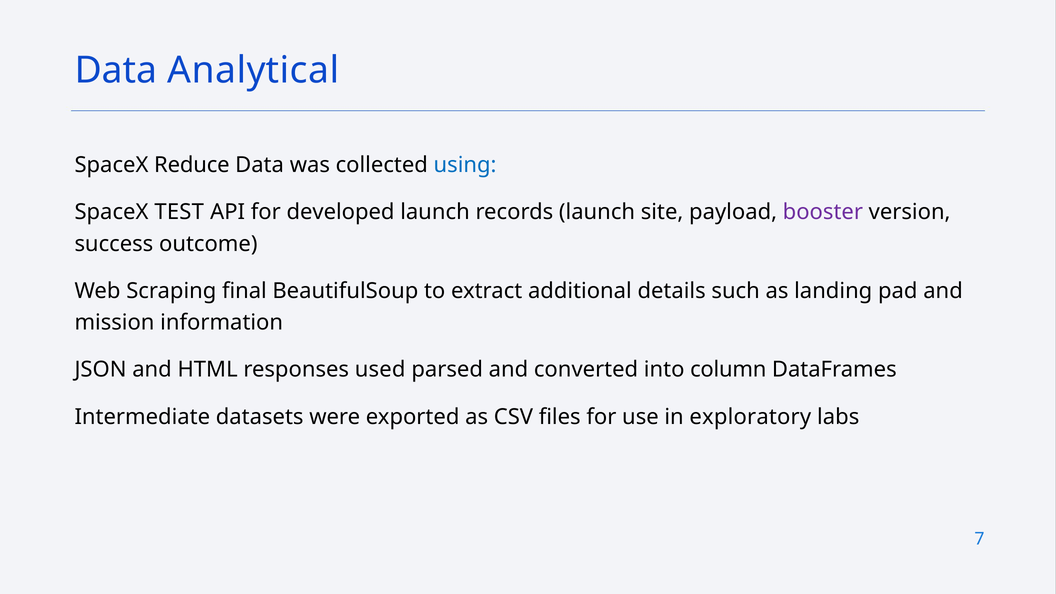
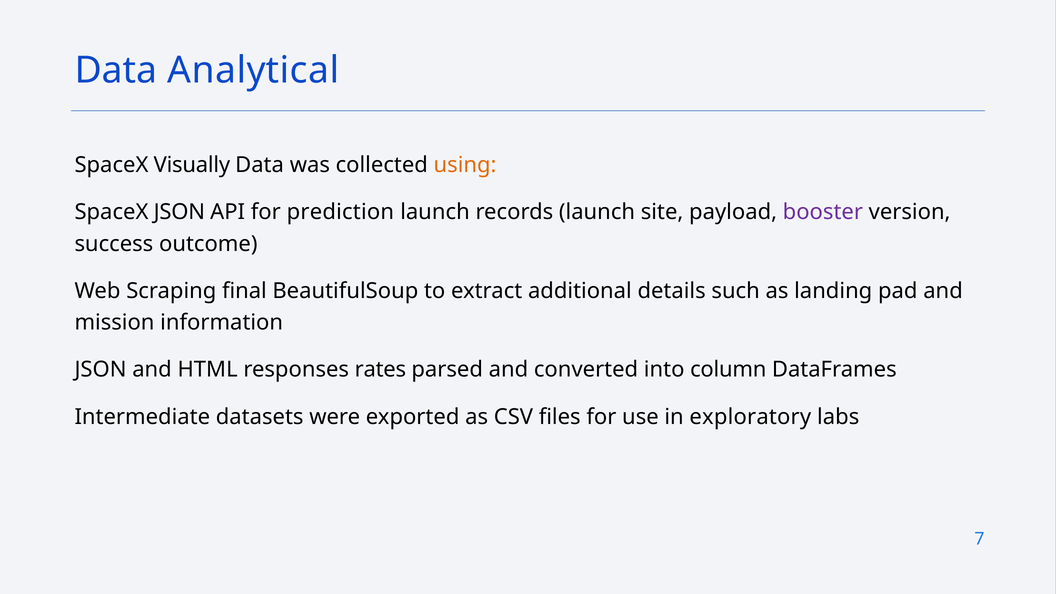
Reduce: Reduce -> Visually
using colour: blue -> orange
SpaceX TEST: TEST -> JSON
developed: developed -> prediction
used: used -> rates
